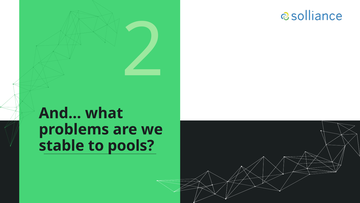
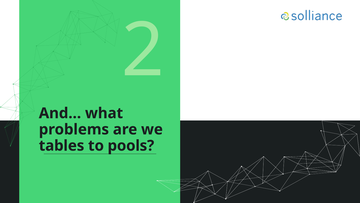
stable: stable -> tables
